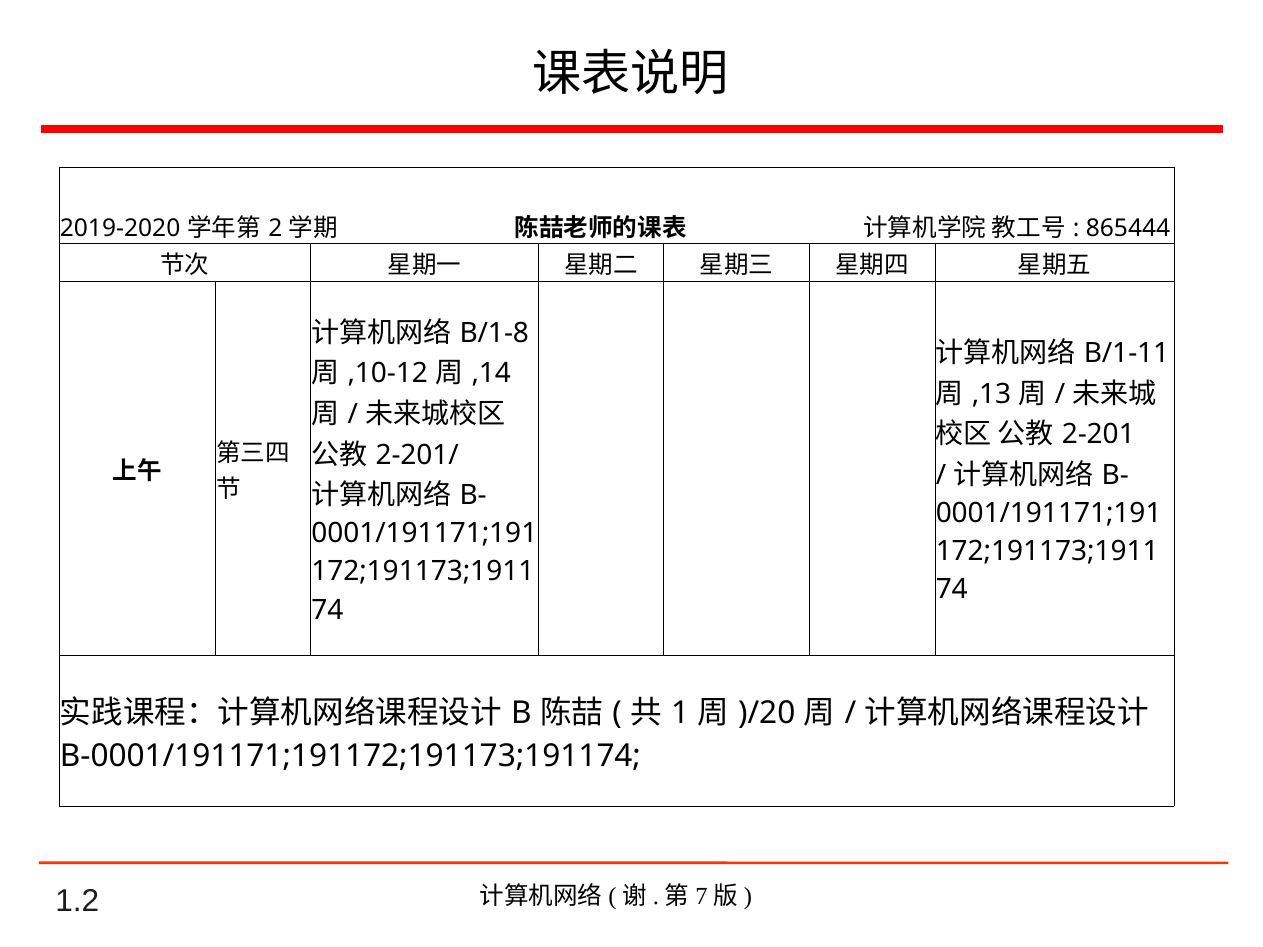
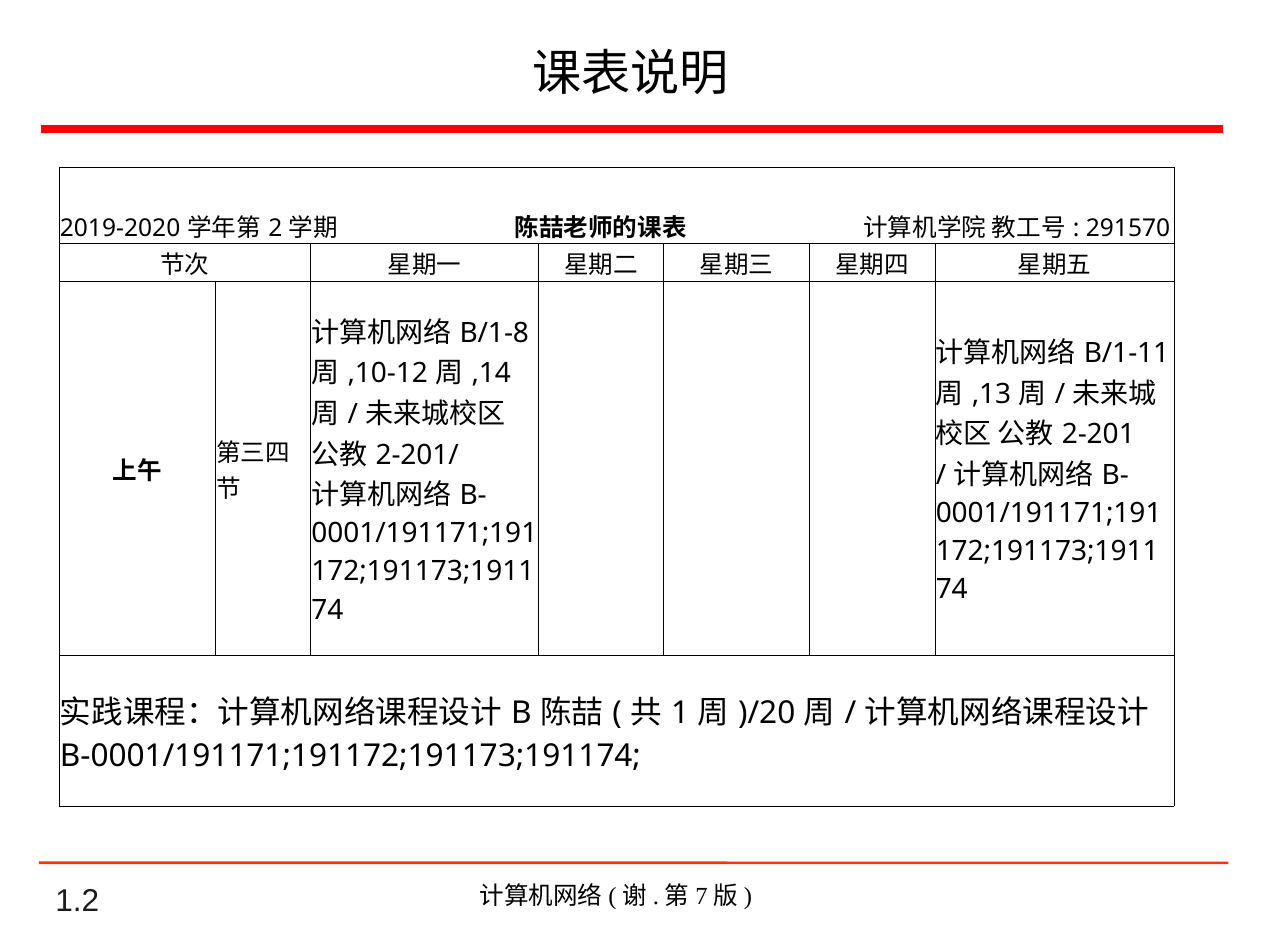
865444: 865444 -> 291570
